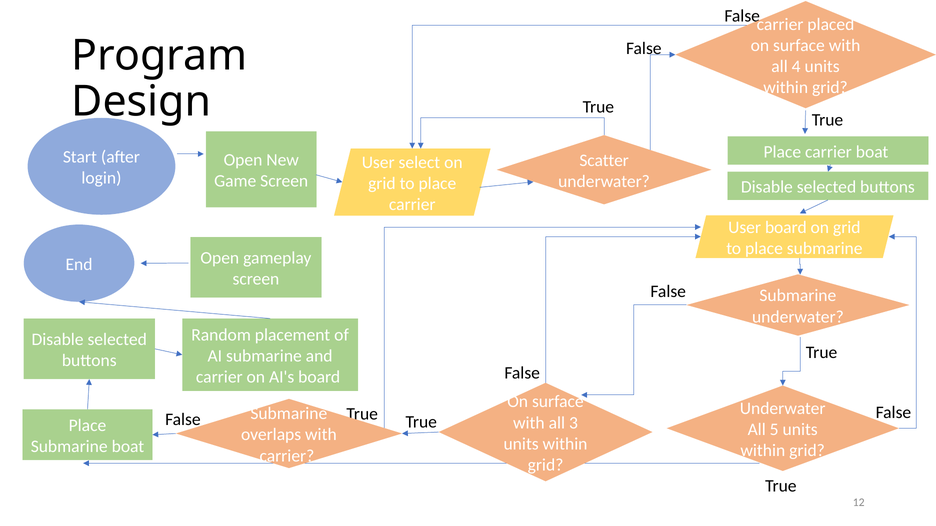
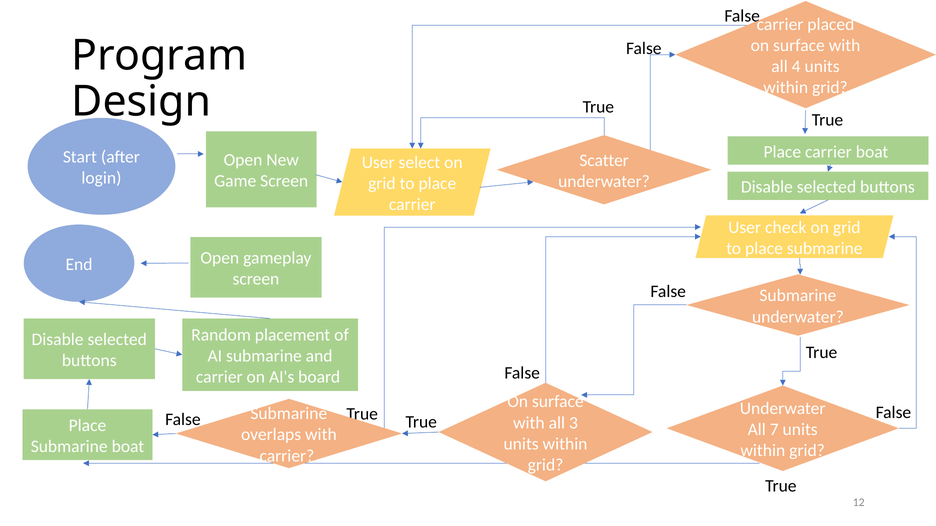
User board: board -> check
5: 5 -> 7
